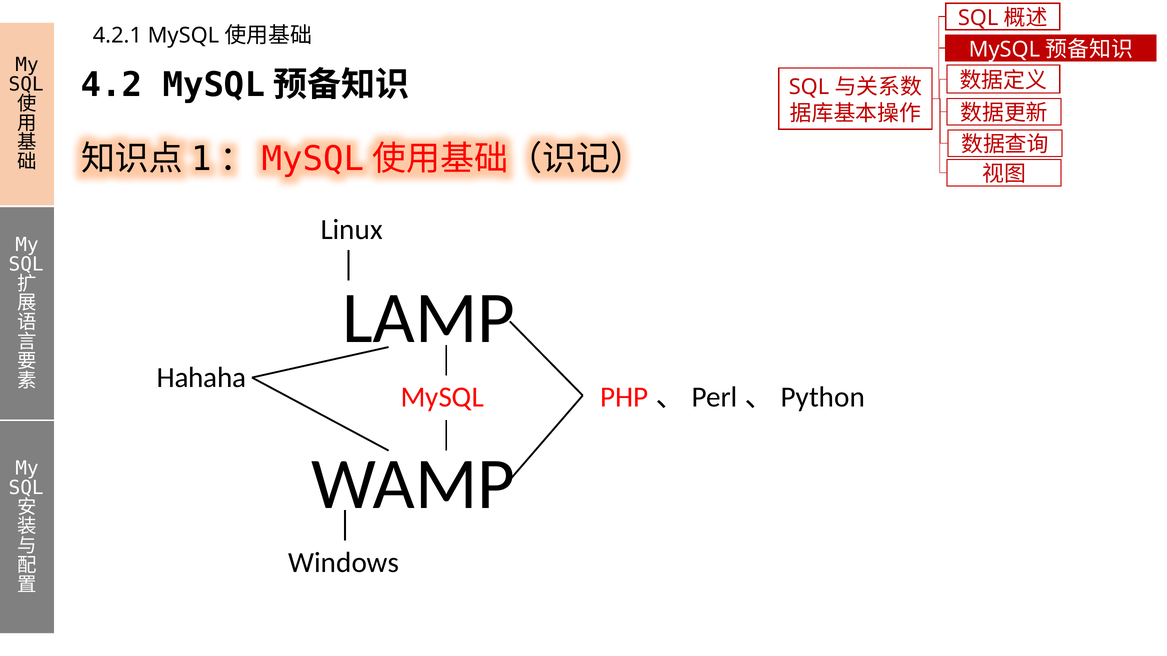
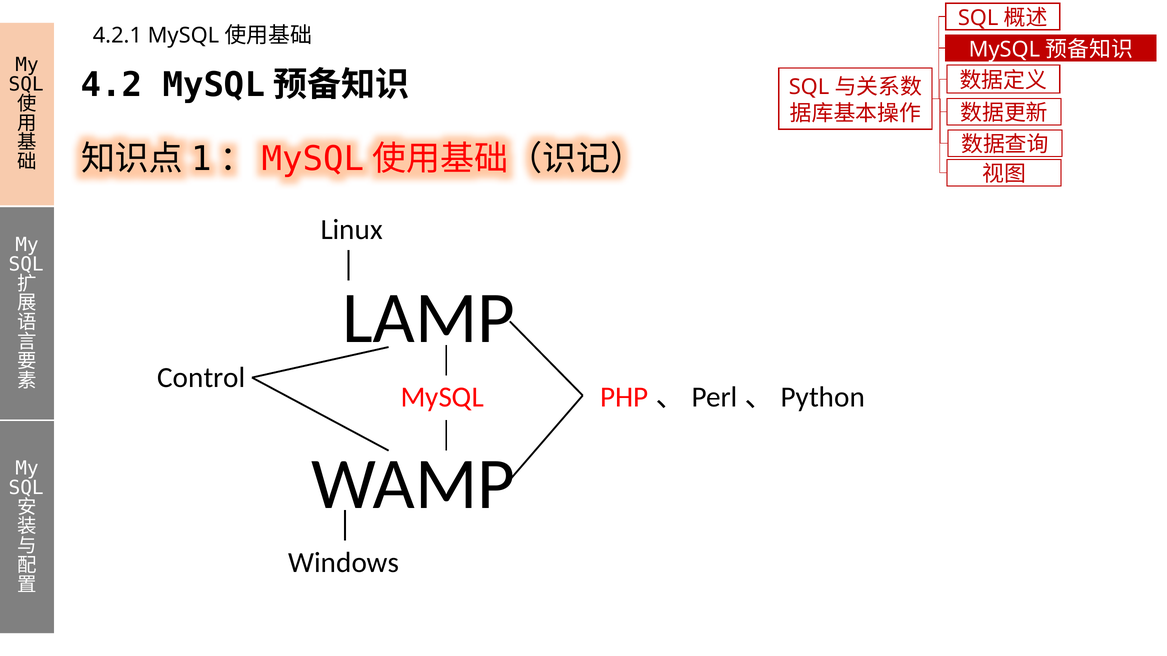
Hahaha: Hahaha -> Control
